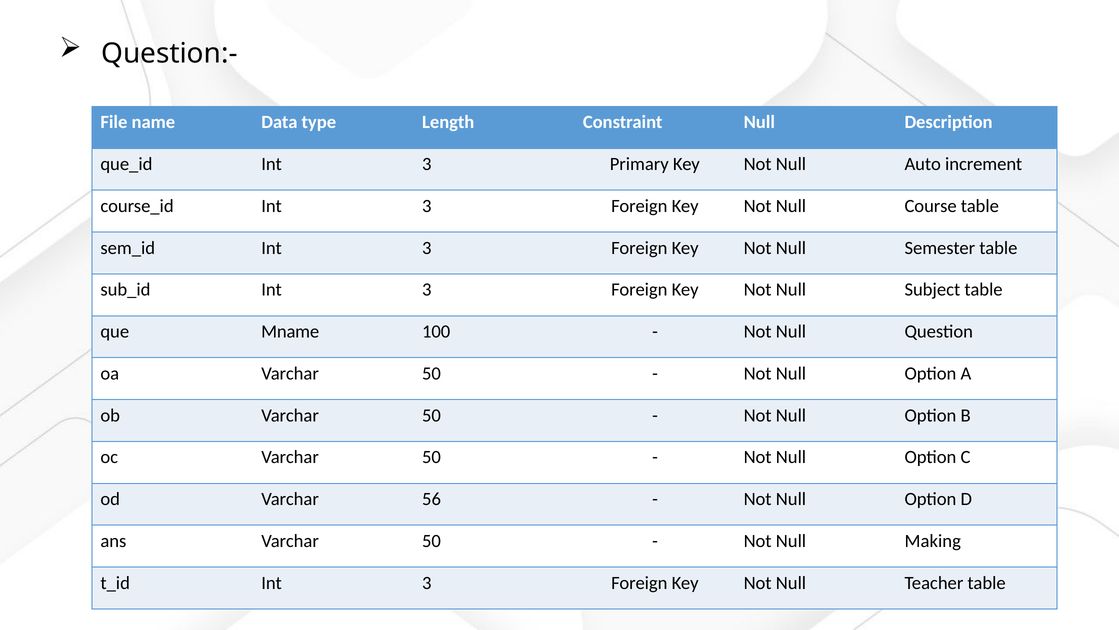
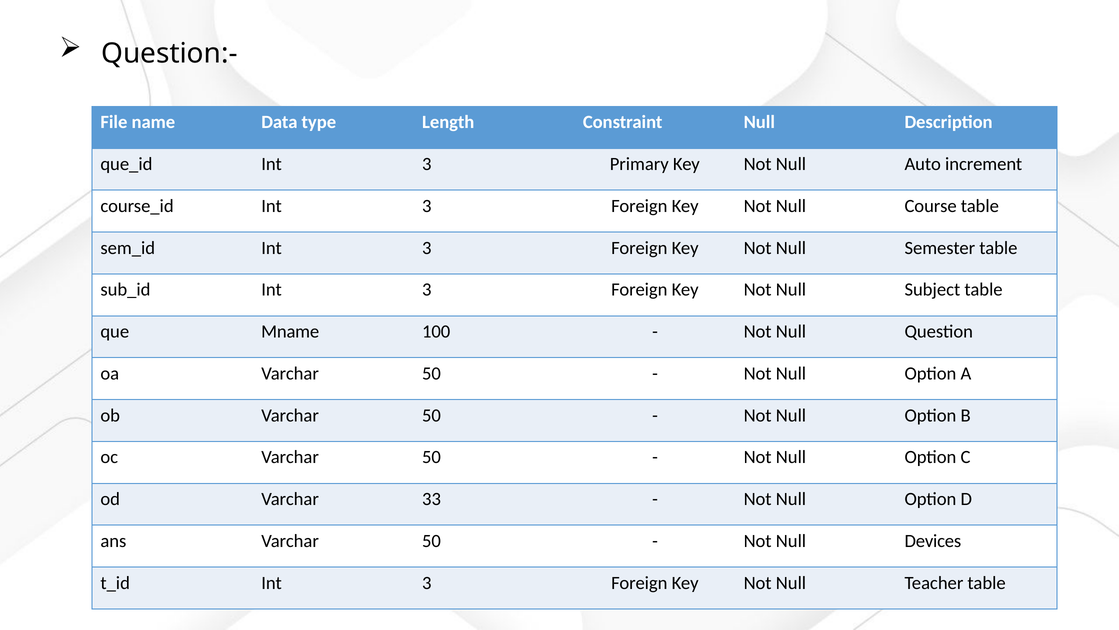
56: 56 -> 33
Making: Making -> Devices
